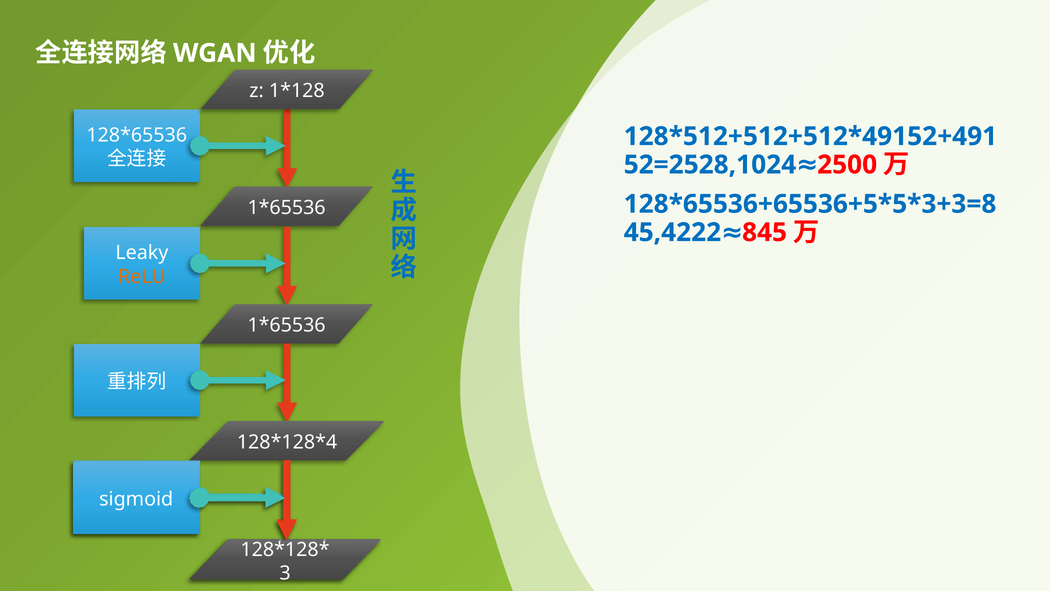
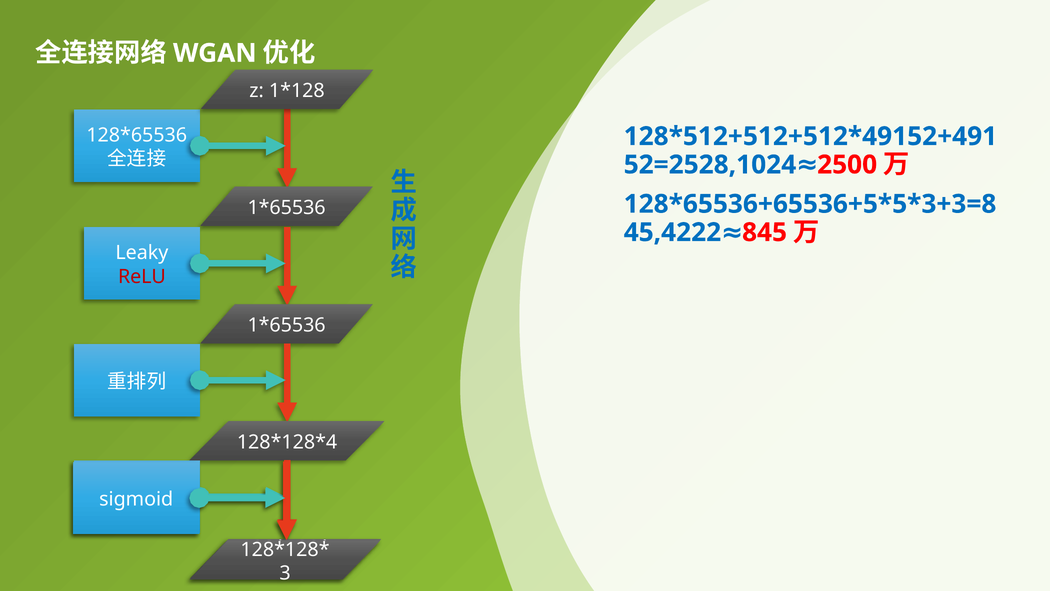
ReLU colour: orange -> red
